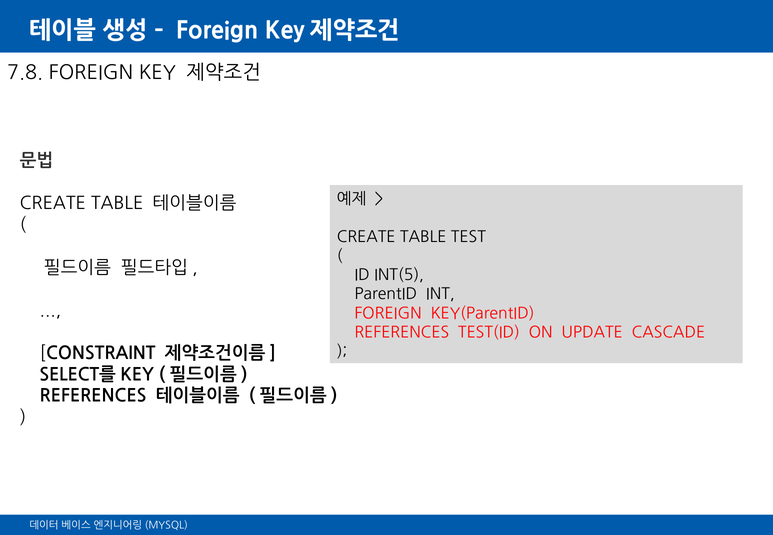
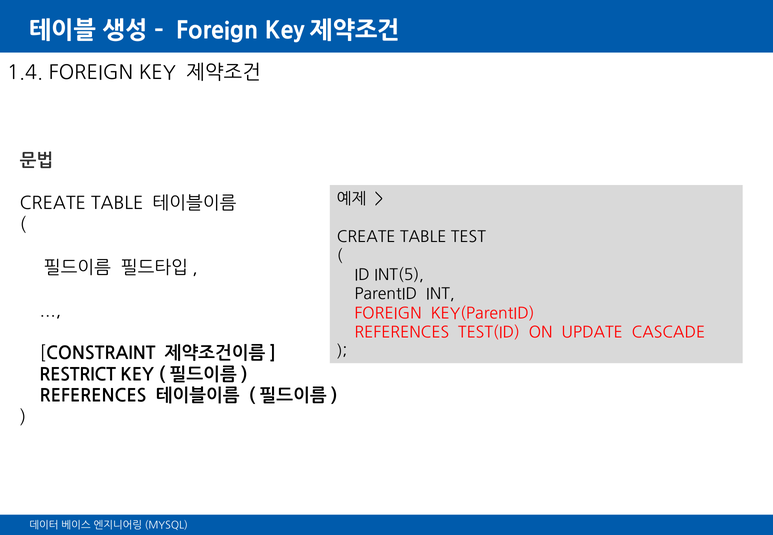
7.8: 7.8 -> 1.4
SELECT를: SELECT를 -> RESTRICT
